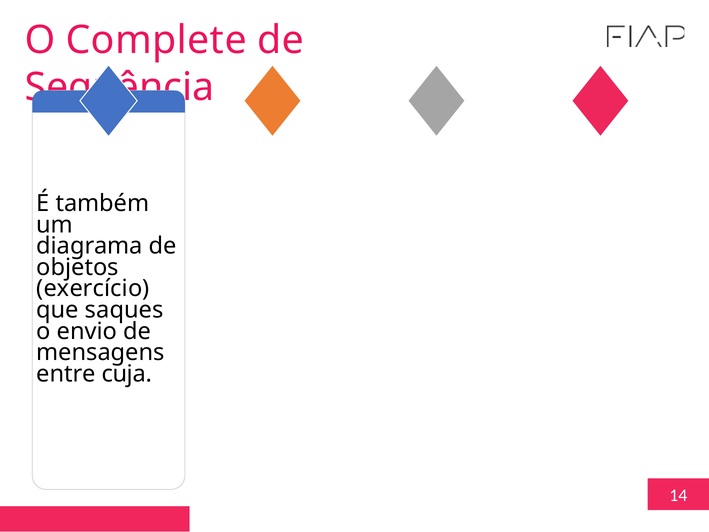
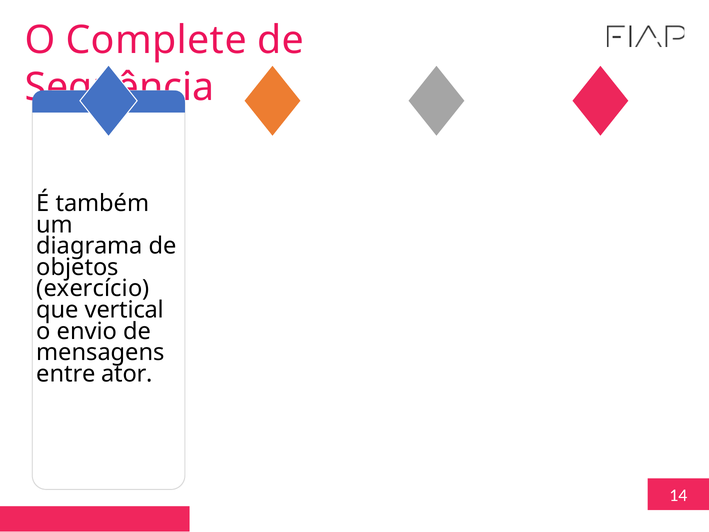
saques: saques -> vertical
cuja: cuja -> ator
